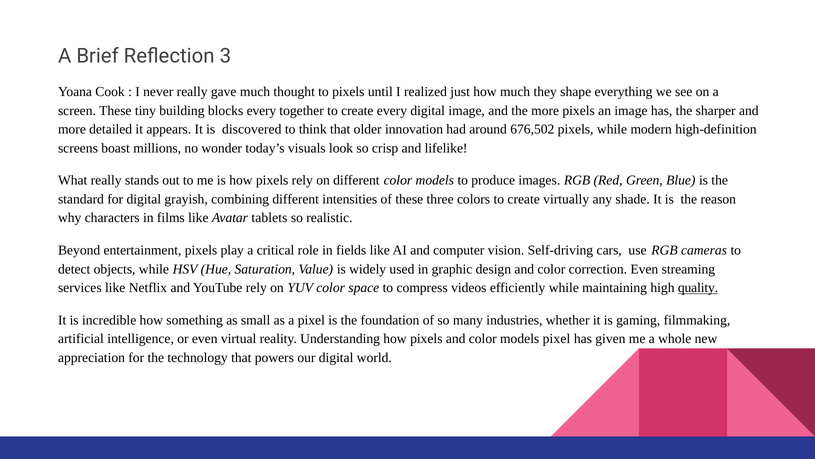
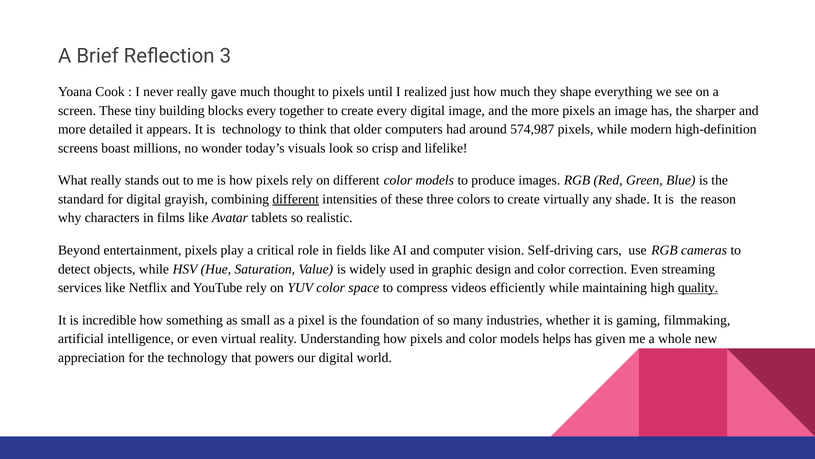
is discovered: discovered -> technology
innovation: innovation -> computers
676,502: 676,502 -> 574,987
different at (296, 199) underline: none -> present
models pixel: pixel -> helps
